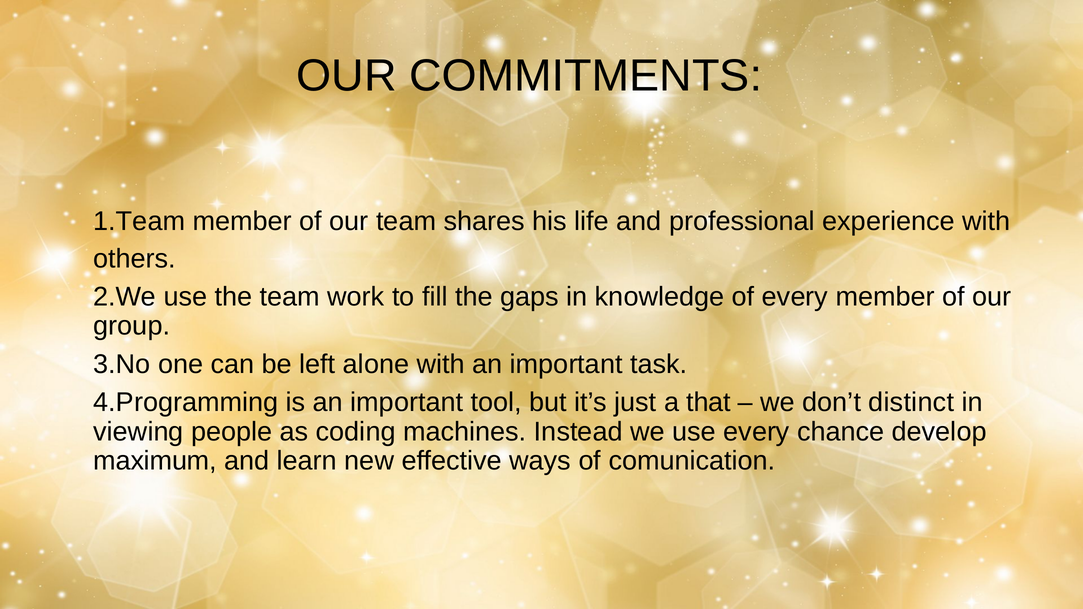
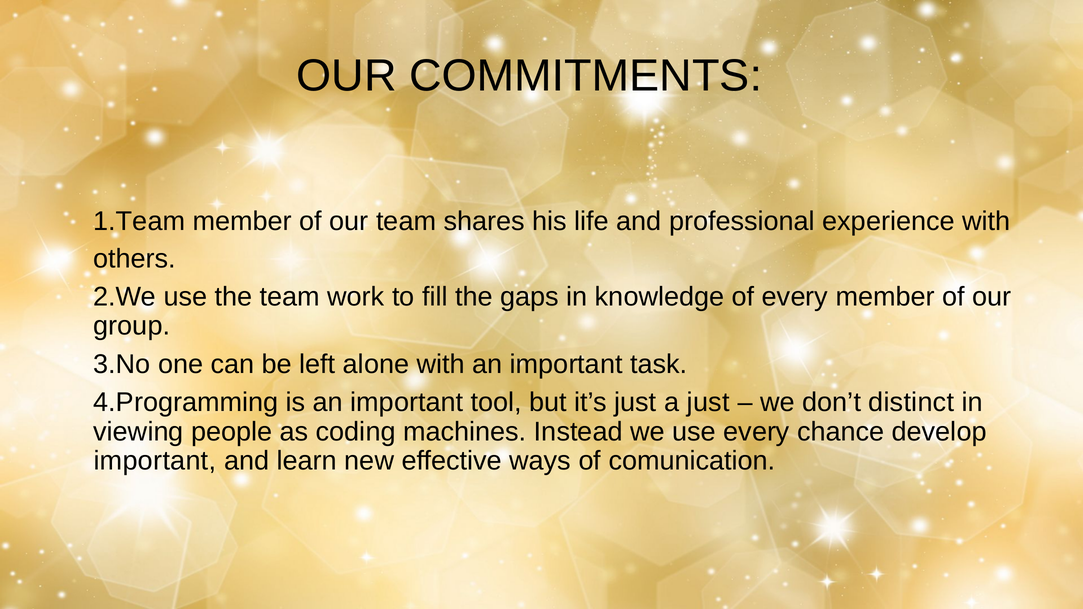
a that: that -> just
maximum at (155, 461): maximum -> important
